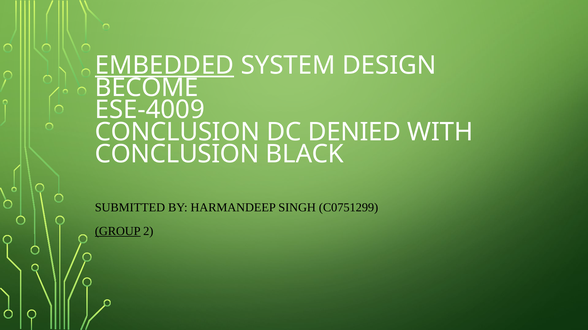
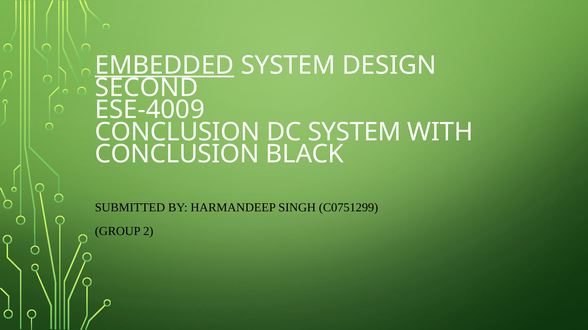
BECOME: BECOME -> SECOND
DC DENIED: DENIED -> SYSTEM
GROUP underline: present -> none
